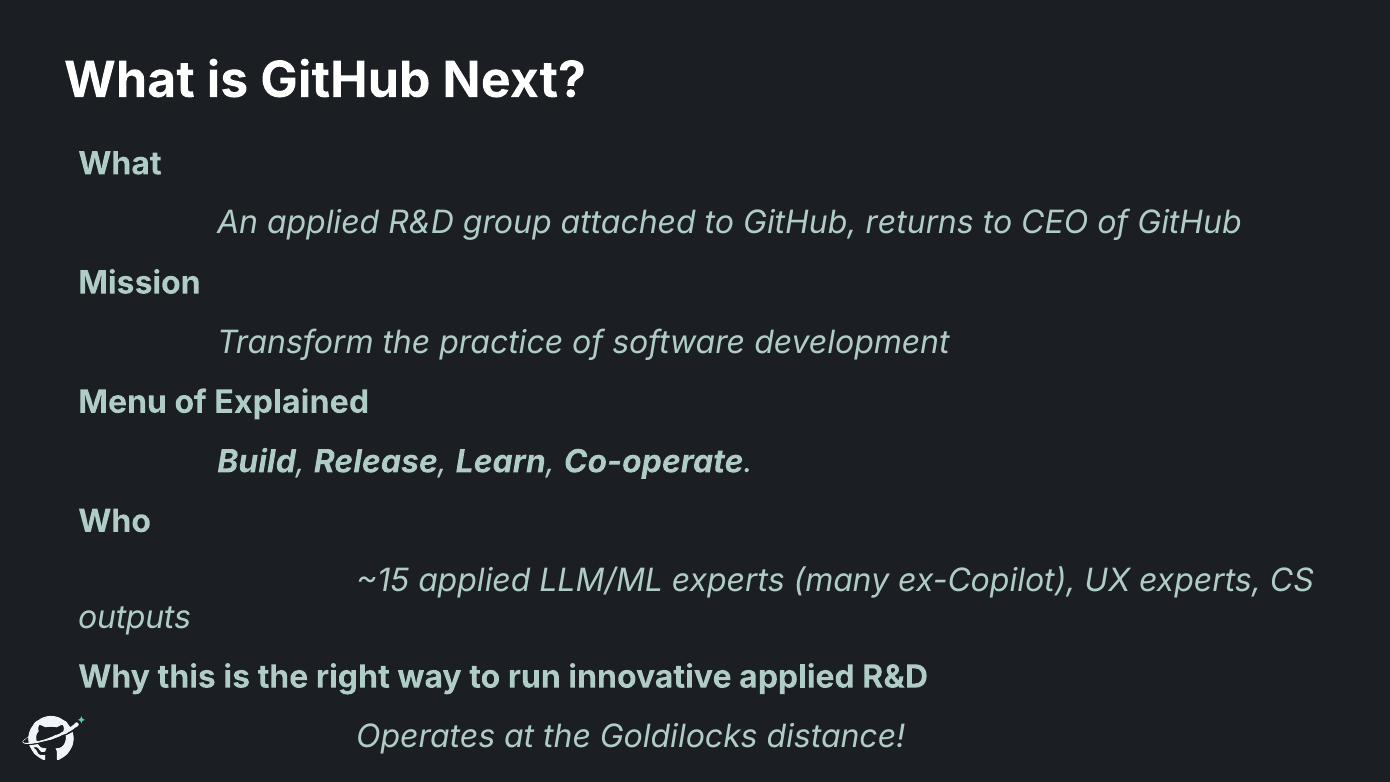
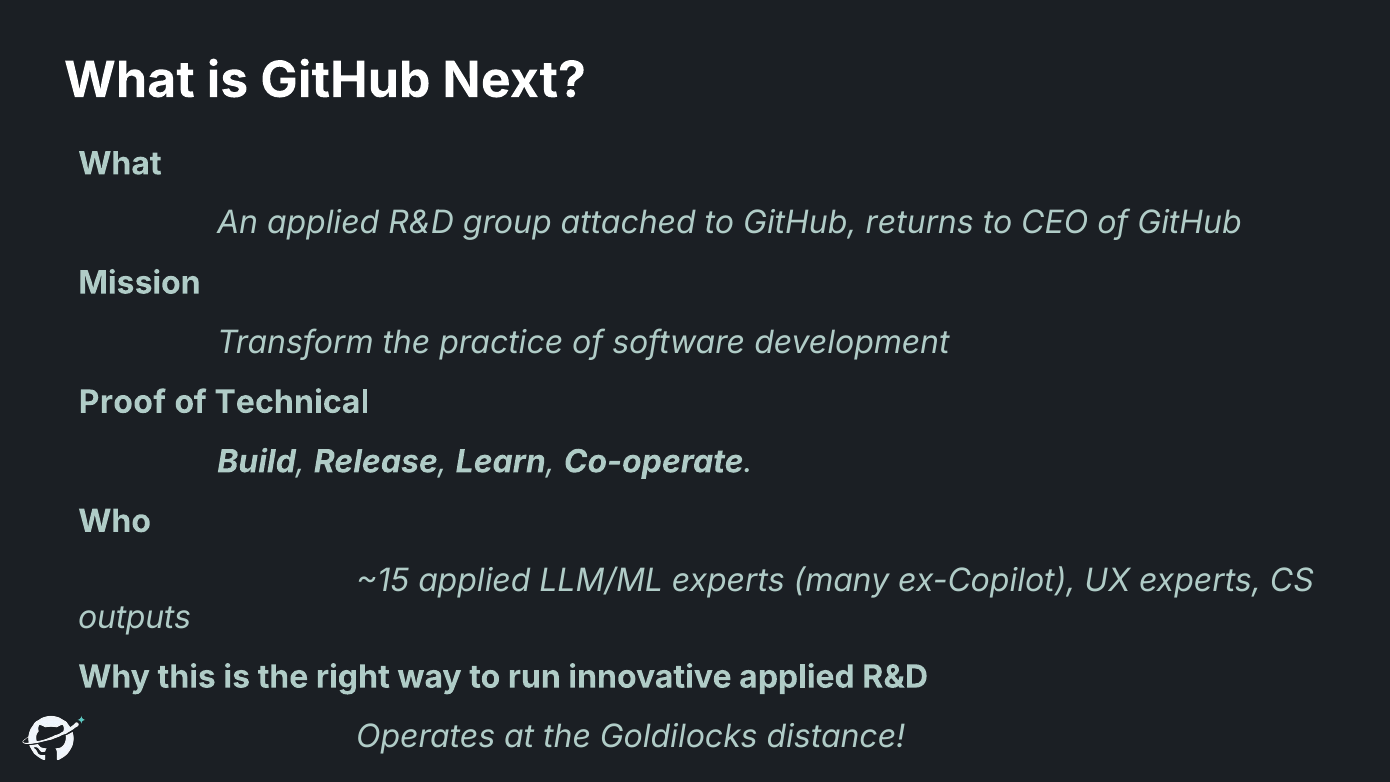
Menu: Menu -> Proof
Explained: Explained -> Technical
